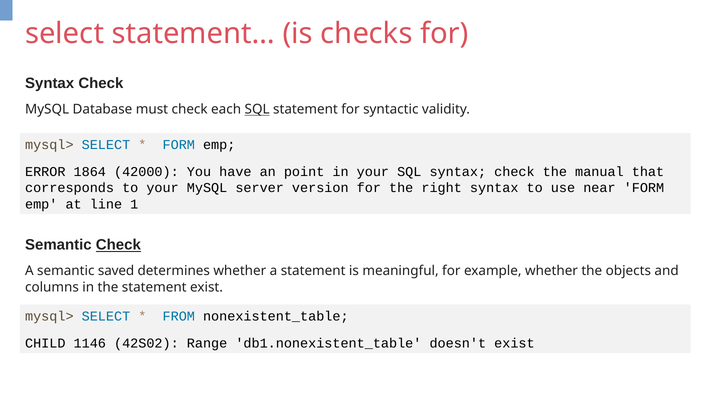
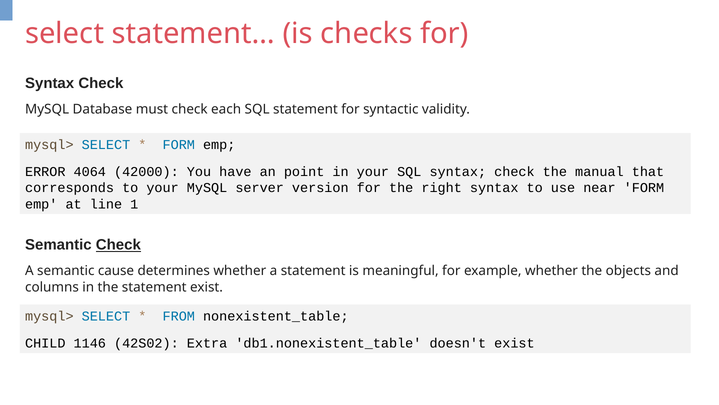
SQL at (257, 109) underline: present -> none
1864: 1864 -> 4064
saved: saved -> cause
Range: Range -> Extra
